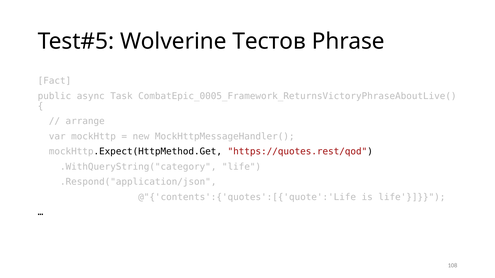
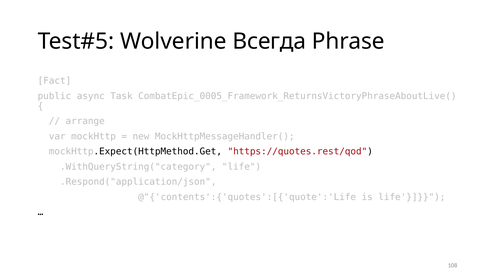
Тестов: Тестов -> Всегда
